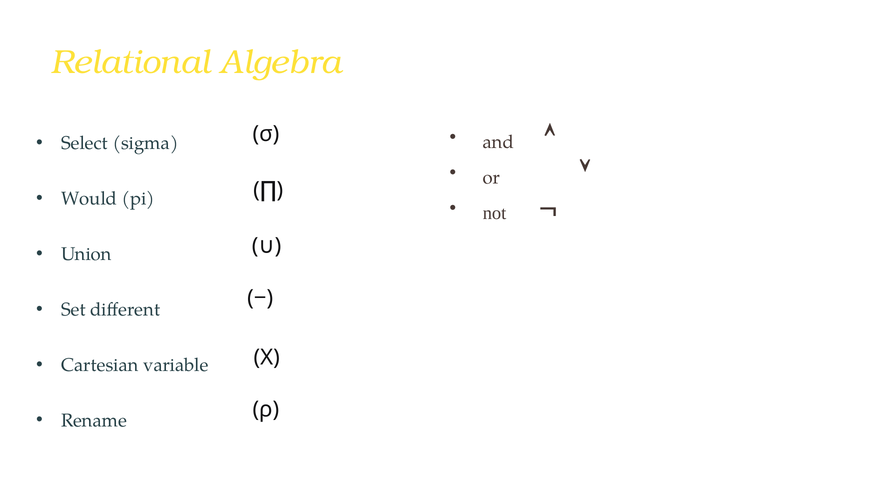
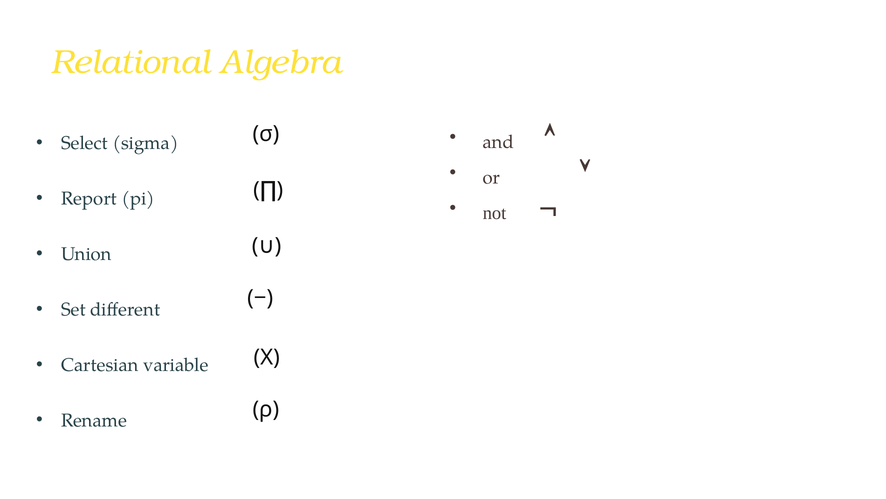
Would: Would -> Report
